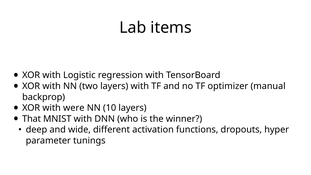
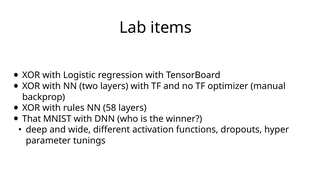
were: were -> rules
10: 10 -> 58
